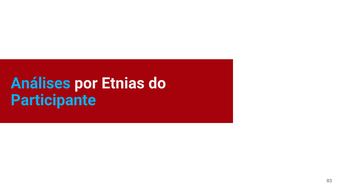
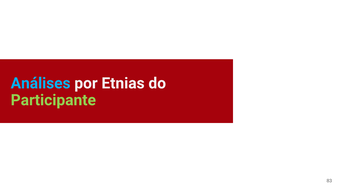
Participante colour: light blue -> light green
